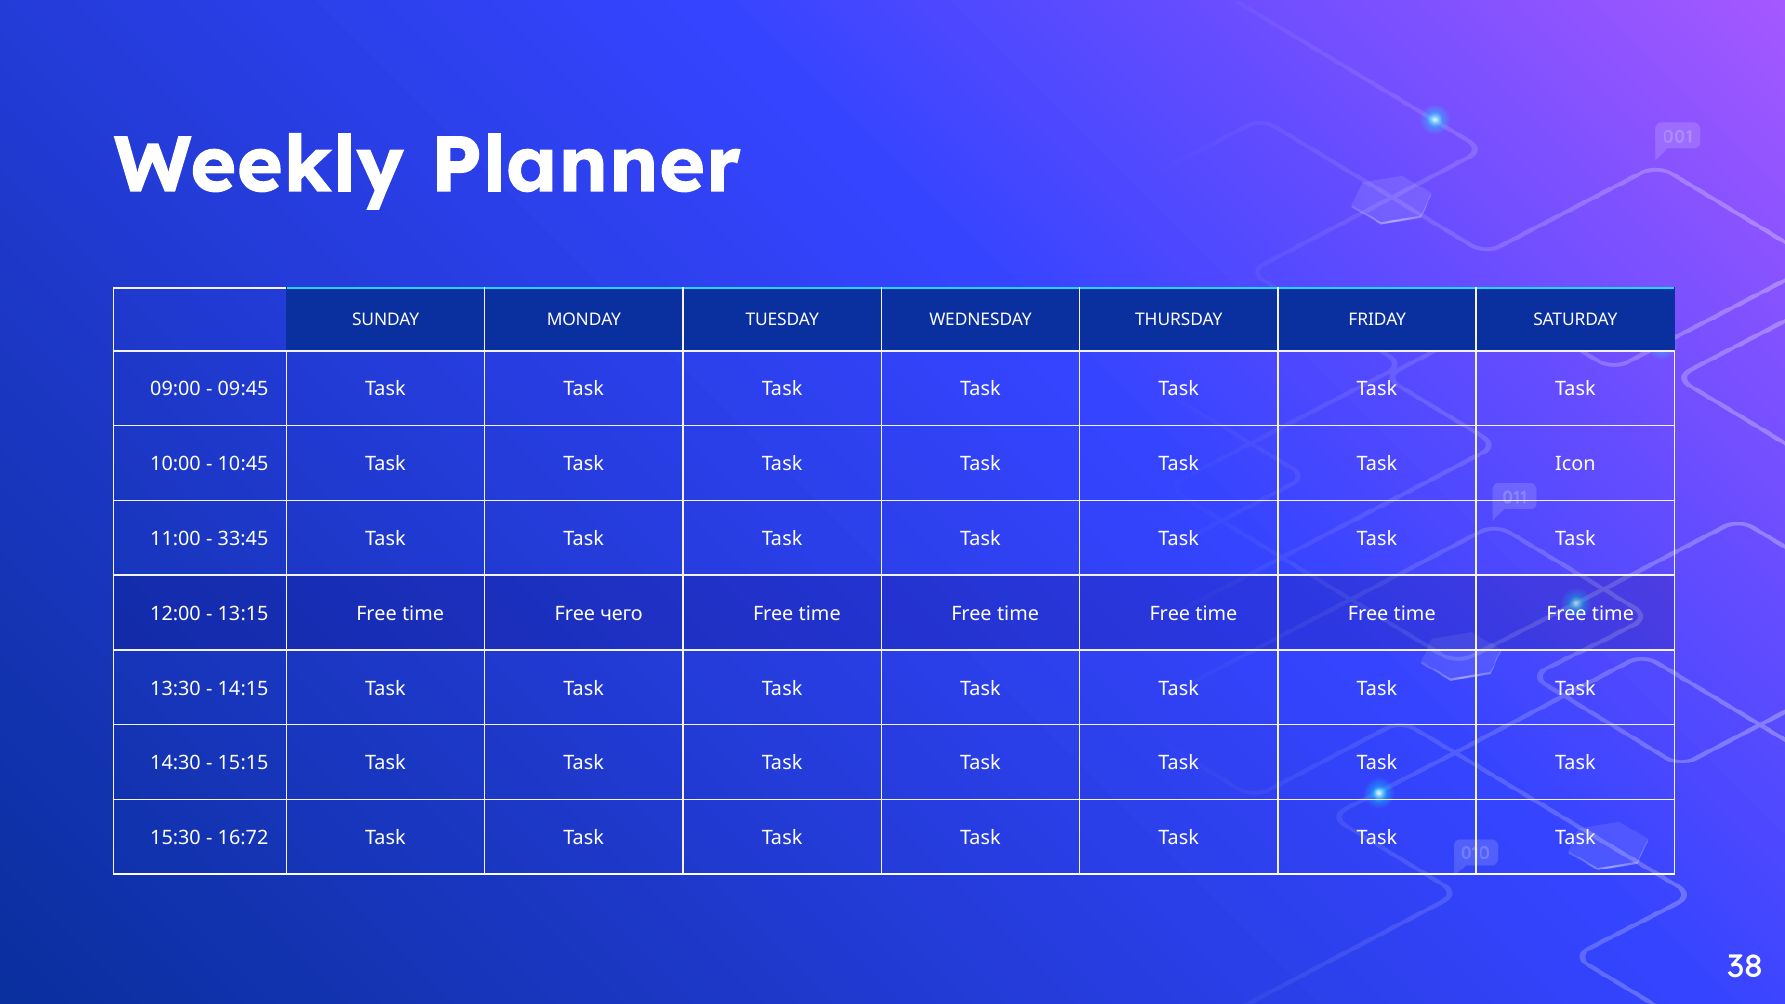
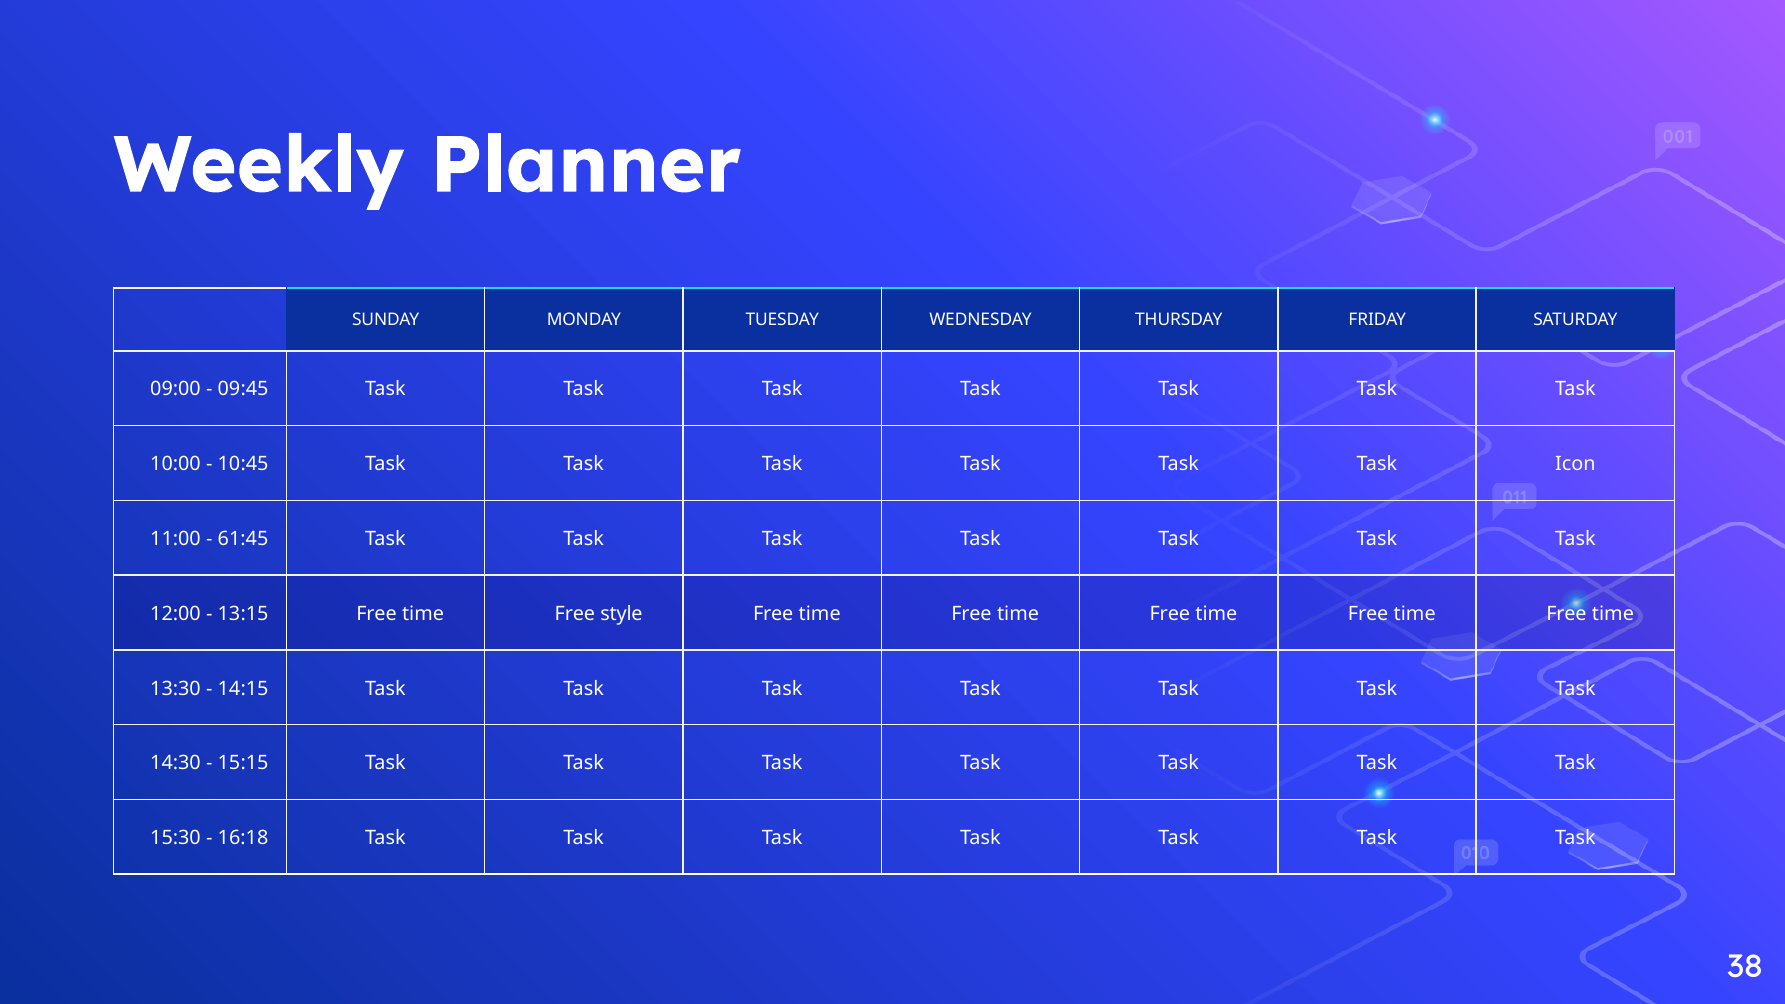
33:45: 33:45 -> 61:45
чего: чего -> style
16:72: 16:72 -> 16:18
